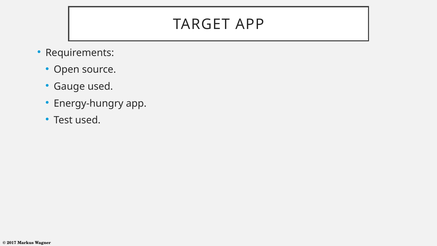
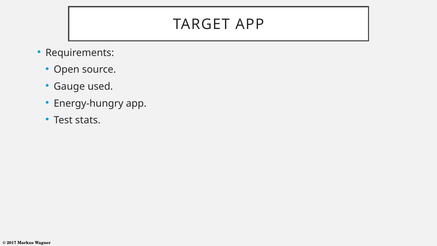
Test used: used -> stats
